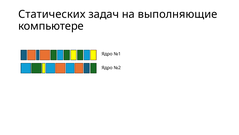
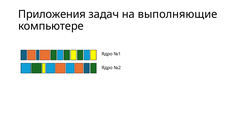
Статических: Статических -> Приложения
